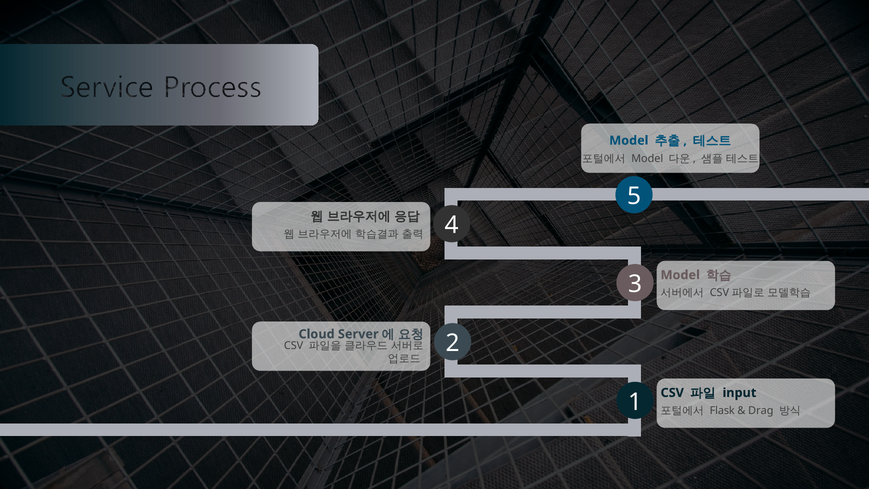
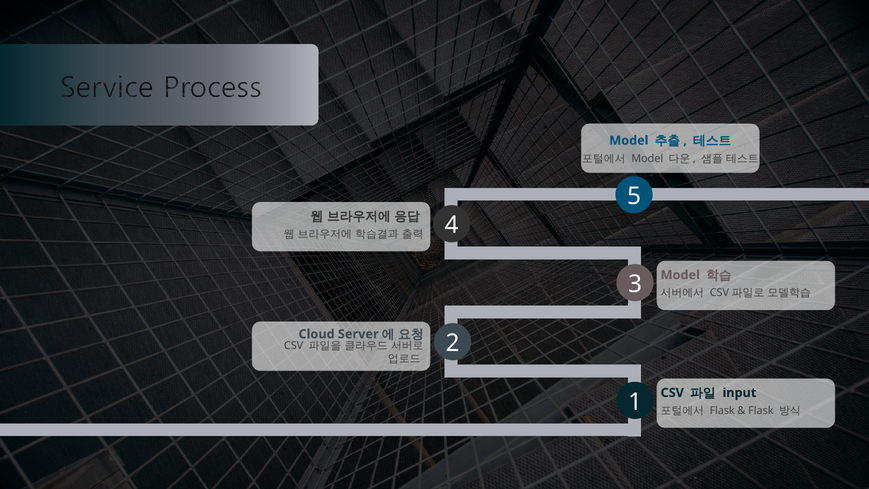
Drag at (761, 410): Drag -> Flask
